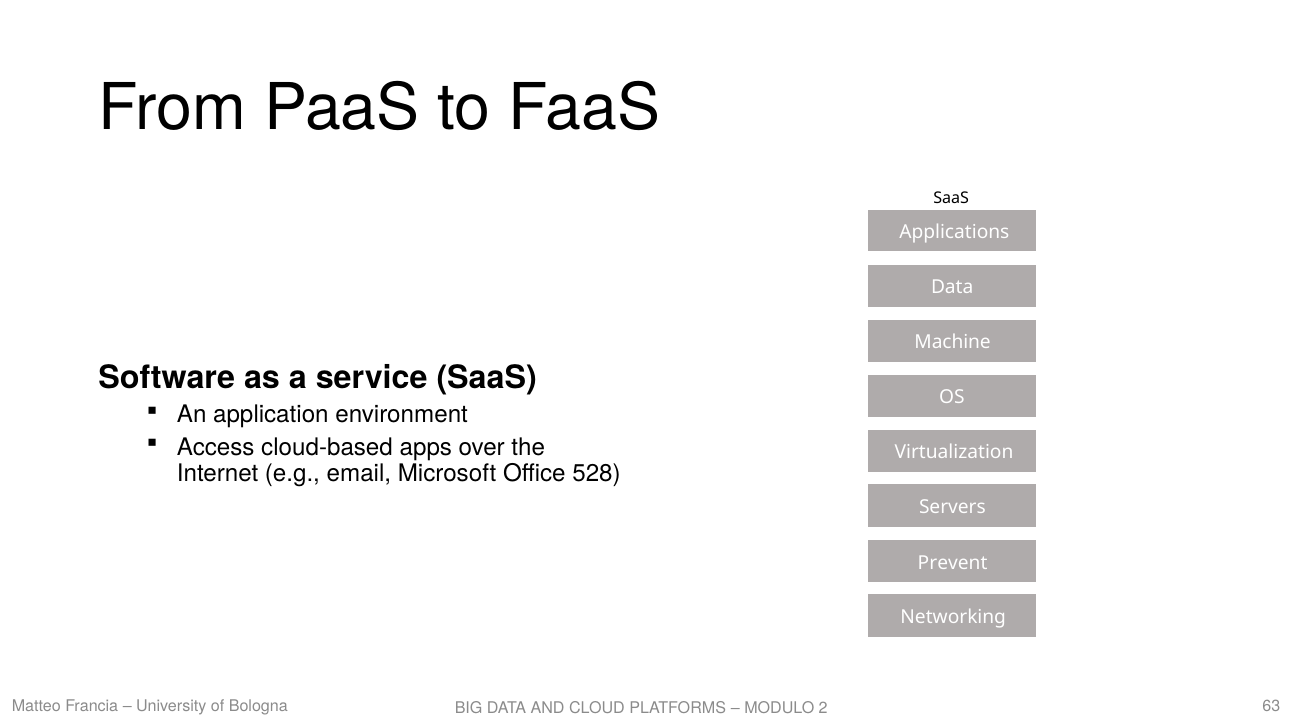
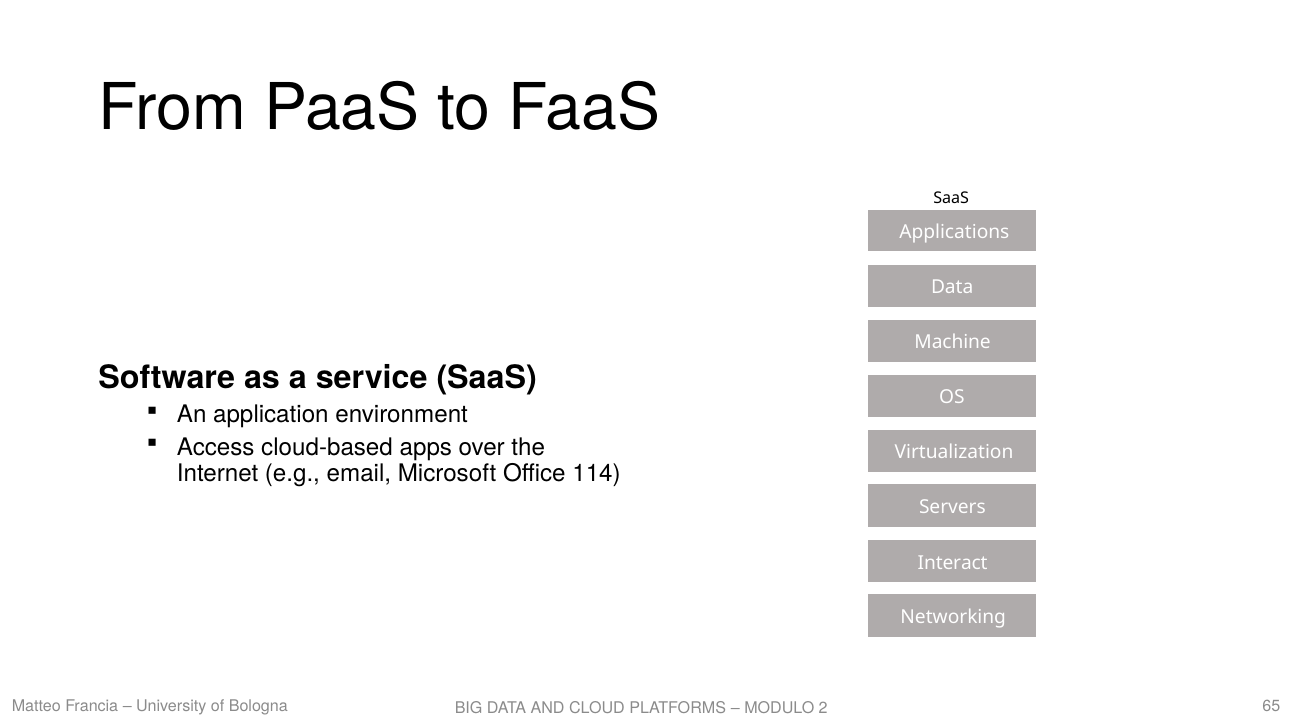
528: 528 -> 114
Prevent: Prevent -> Interact
63: 63 -> 65
